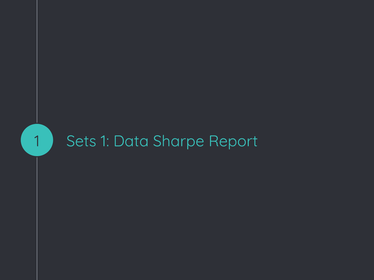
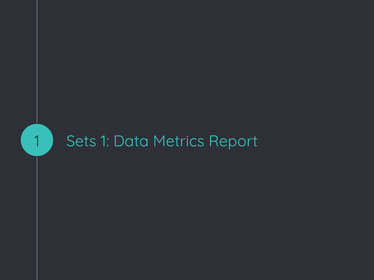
Sharpe: Sharpe -> Metrics
